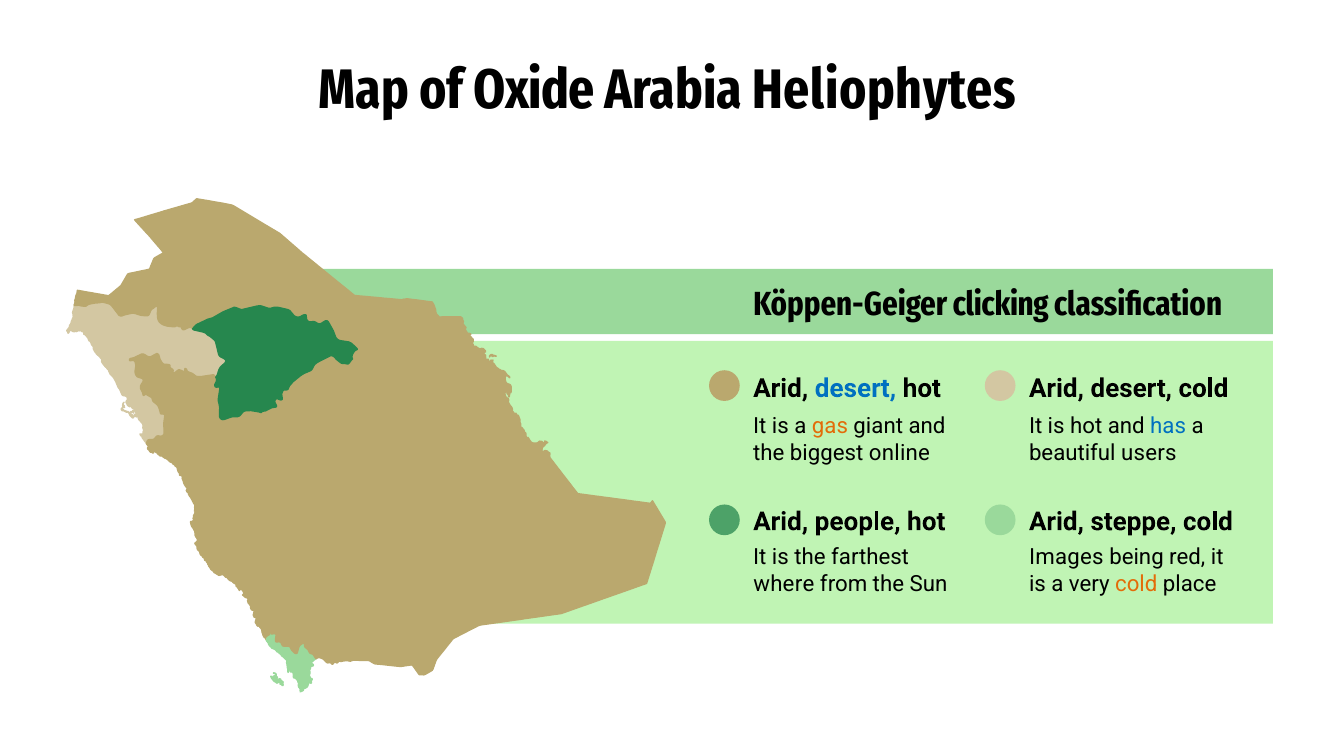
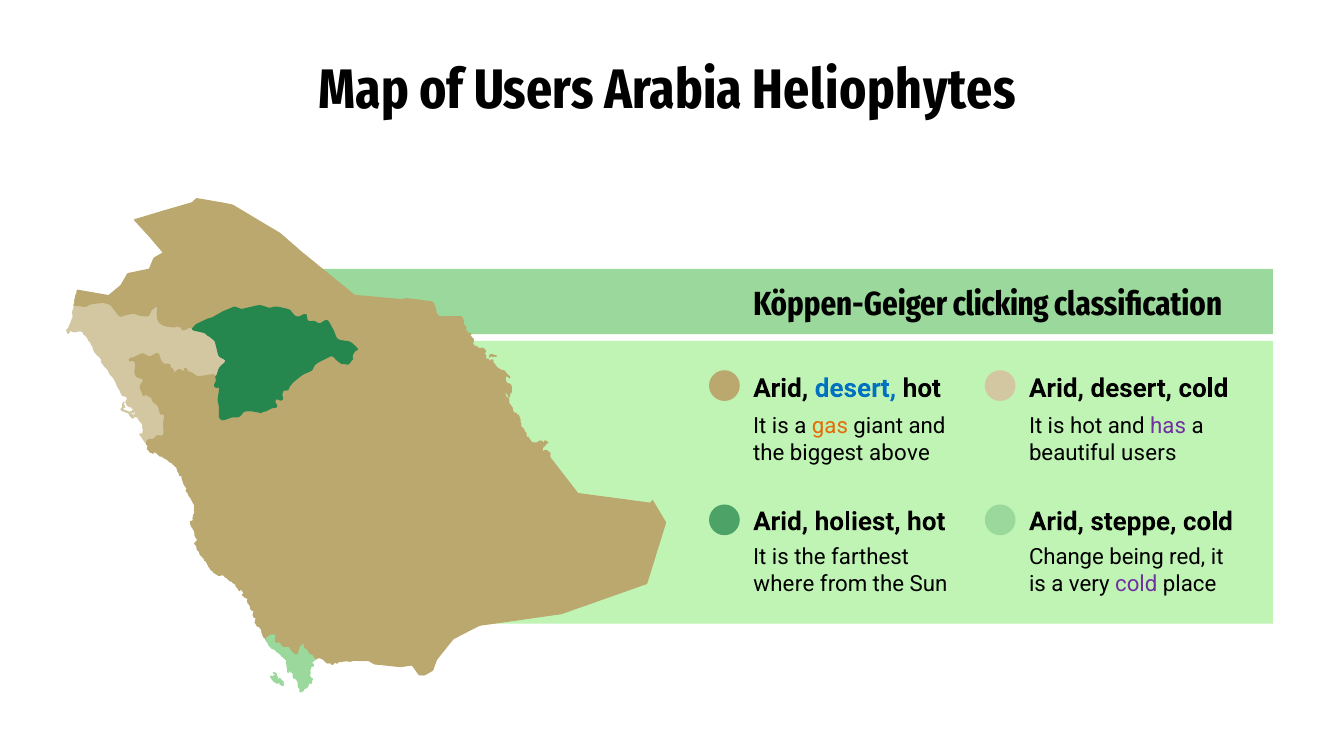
of Oxide: Oxide -> Users
has colour: blue -> purple
online: online -> above
people: people -> holiest
Images: Images -> Change
cold at (1136, 584) colour: orange -> purple
